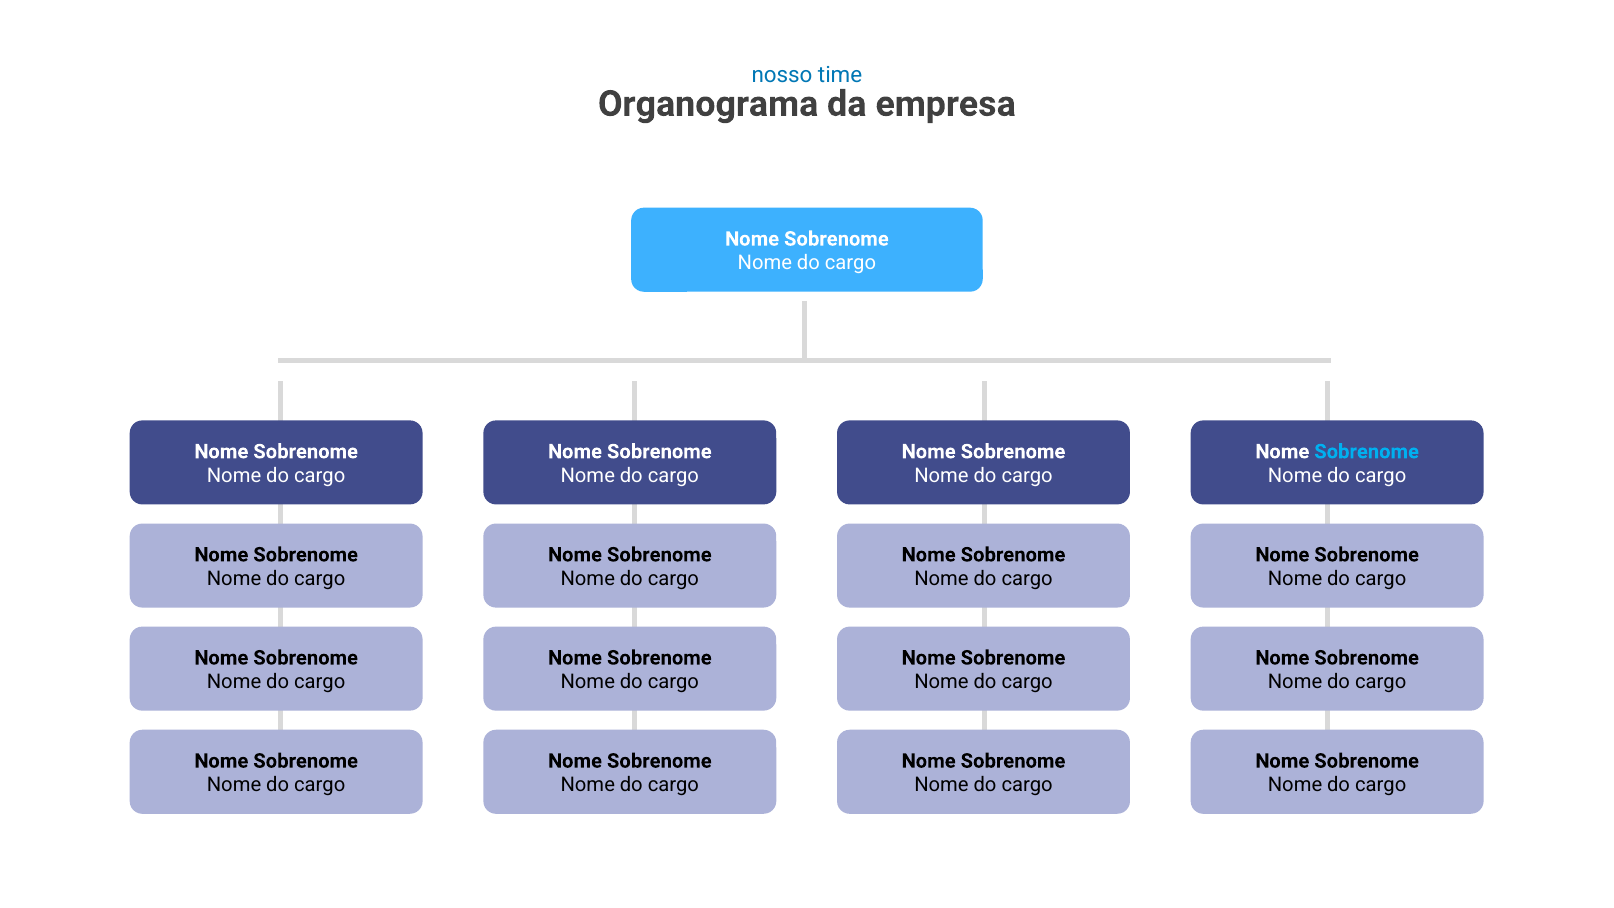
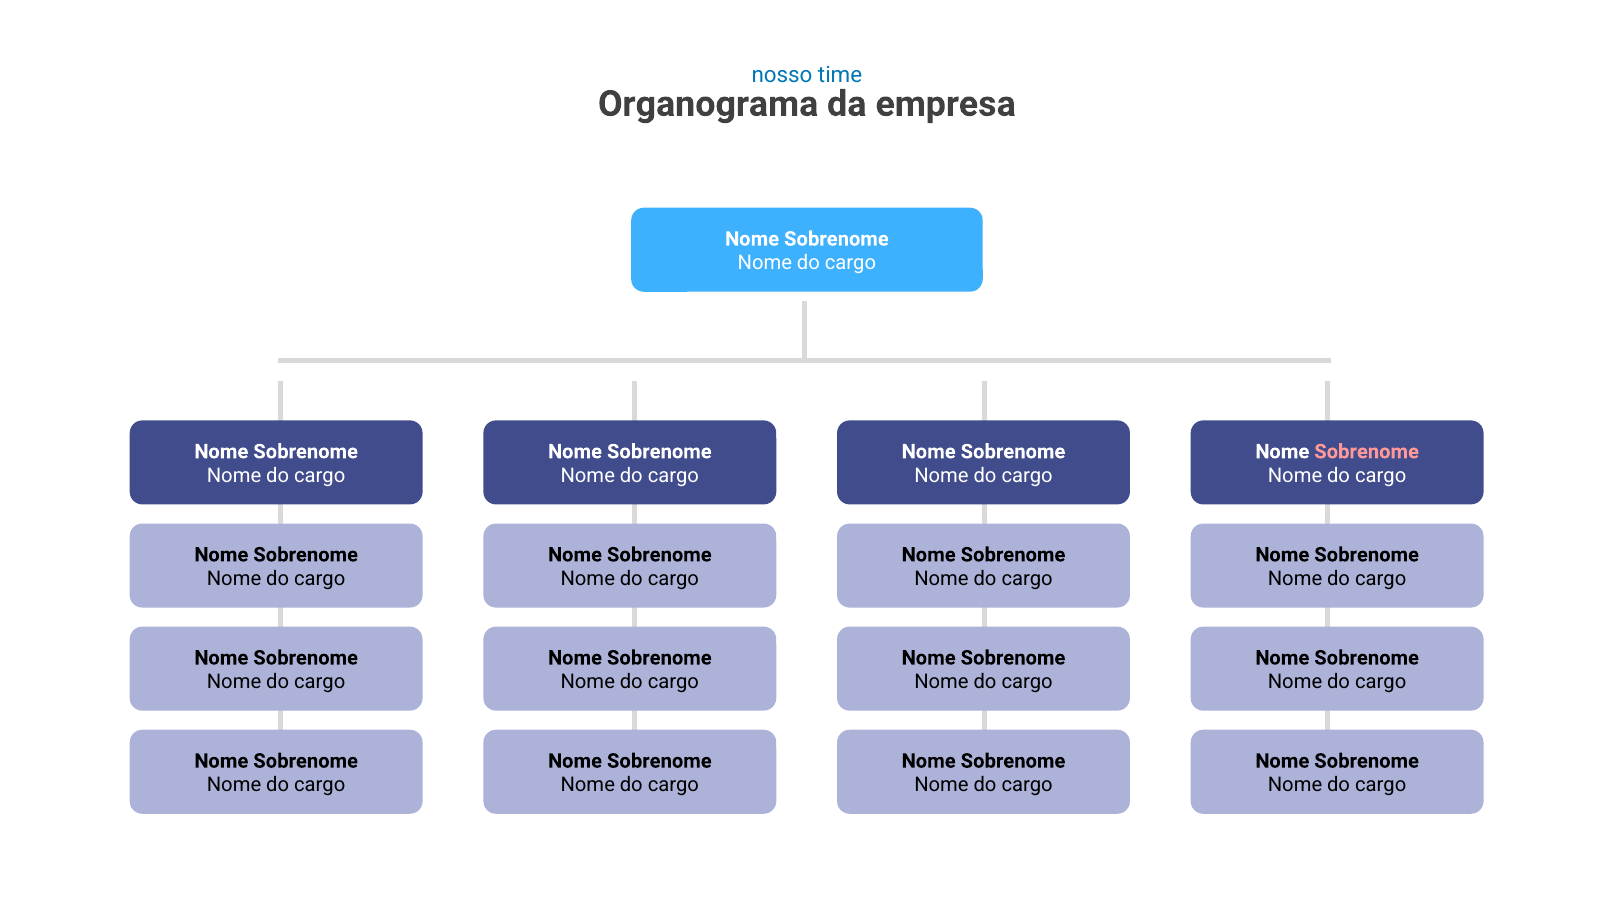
Sobrenome at (1367, 452) colour: light blue -> pink
